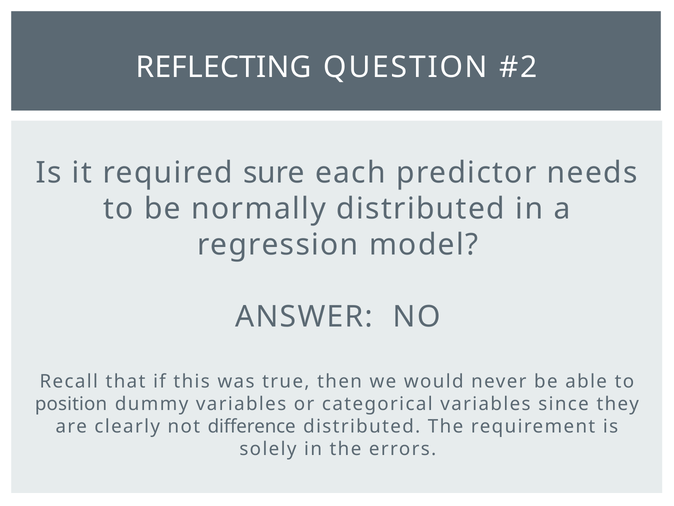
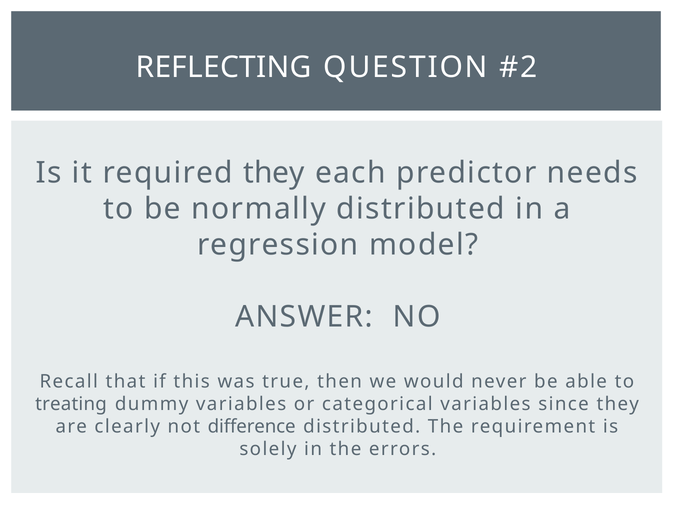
required sure: sure -> they
position: position -> treating
